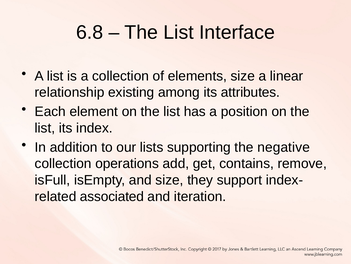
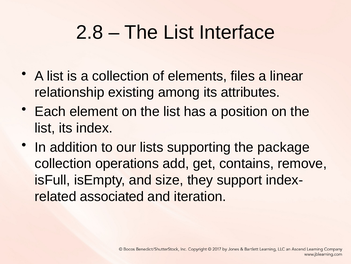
6.8: 6.8 -> 2.8
elements size: size -> files
negative: negative -> package
